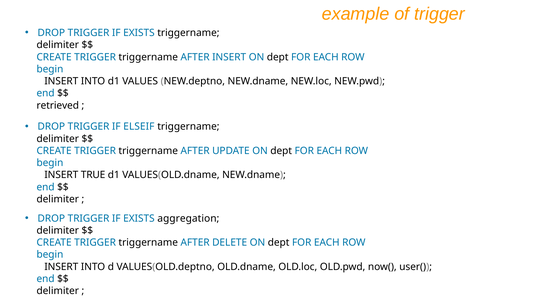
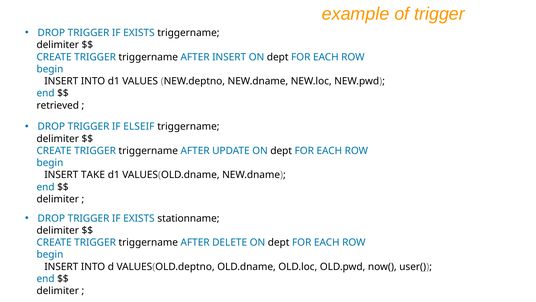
TRUE: TRUE -> TAKE
aggregation: aggregation -> stationname
